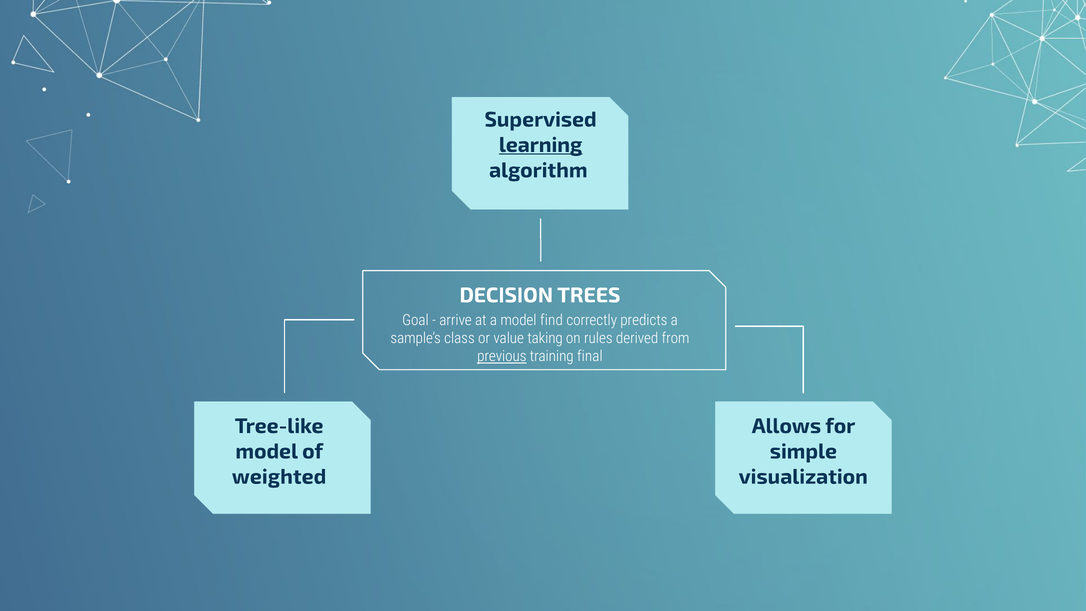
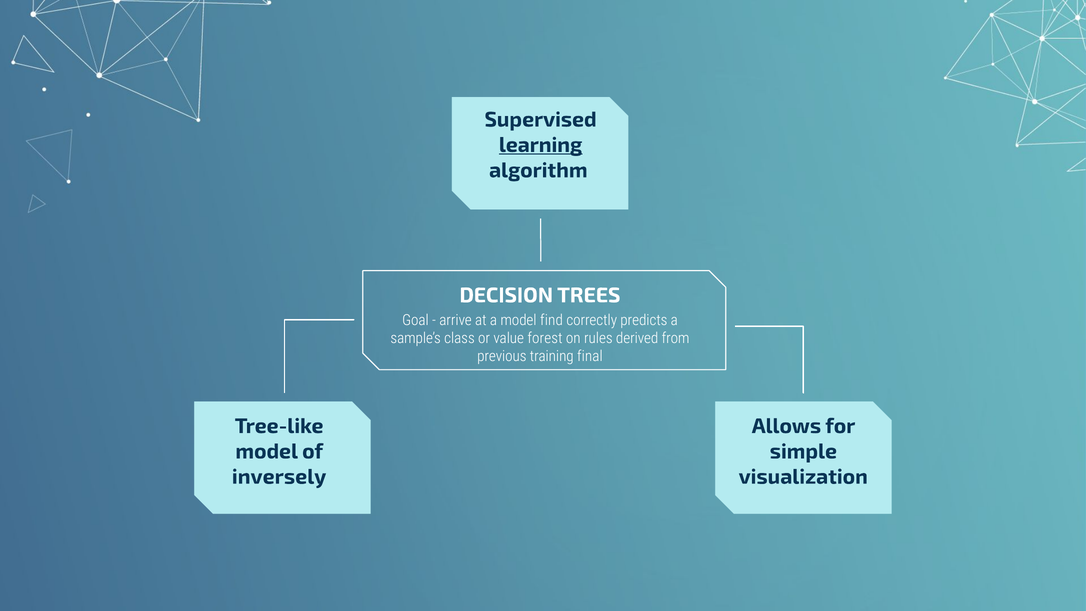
taking: taking -> forest
previous underline: present -> none
weighted: weighted -> inversely
